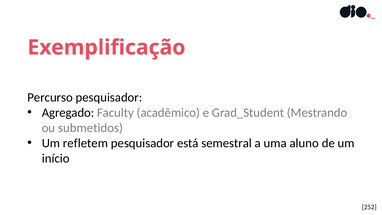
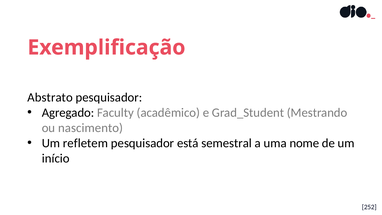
Percurso: Percurso -> Abstrato
submetidos: submetidos -> nascimento
aluno: aluno -> nome
